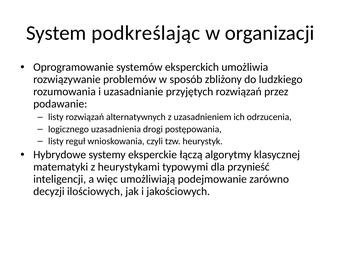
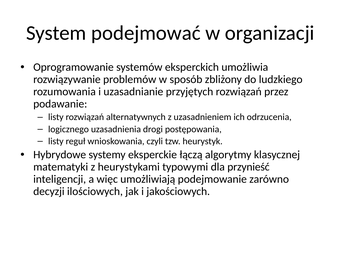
podkreślając: podkreślając -> podejmować
